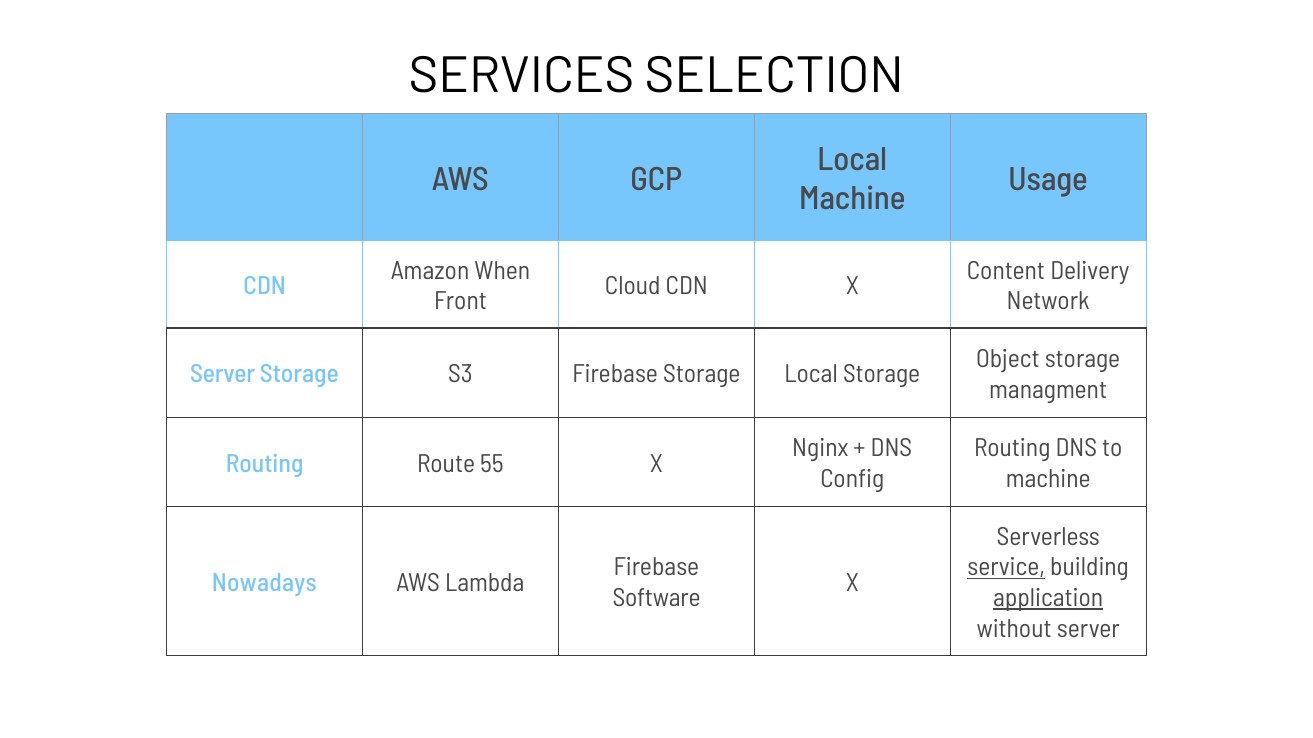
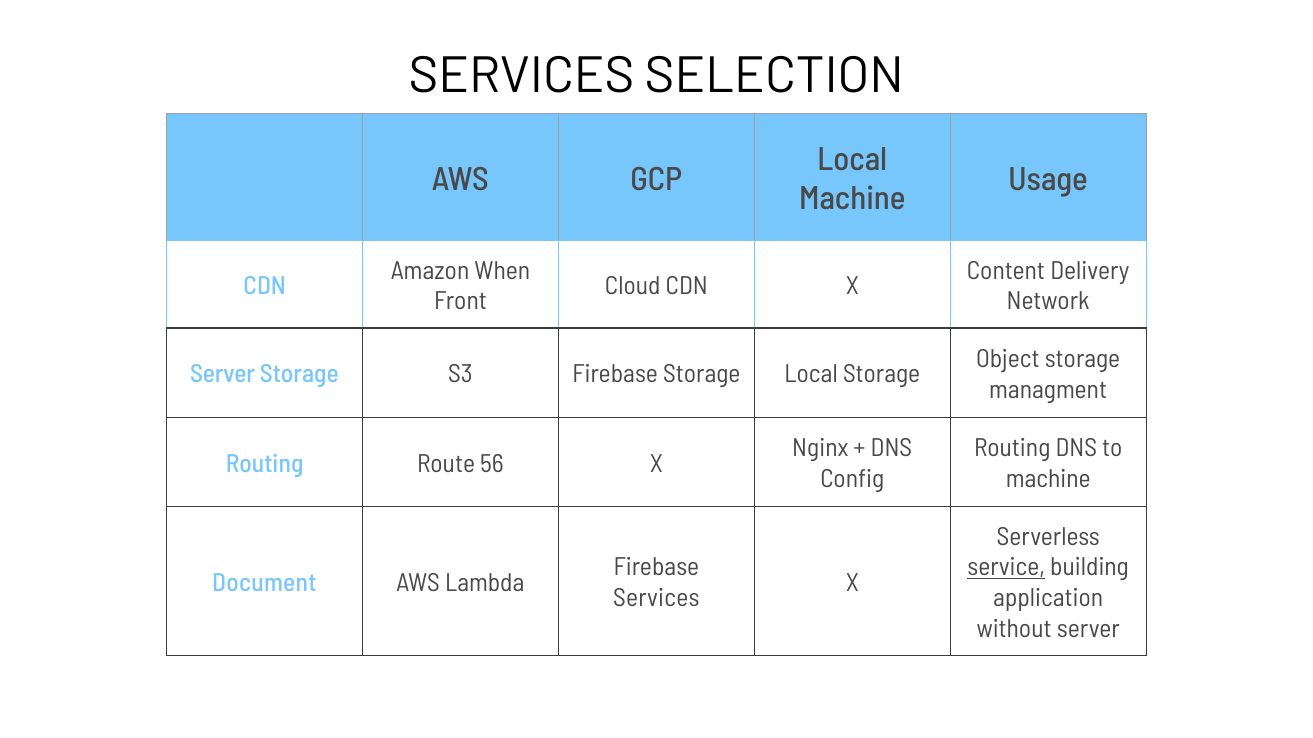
55: 55 -> 56
Nowadays: Nowadays -> Document
Software at (657, 599): Software -> Services
application underline: present -> none
